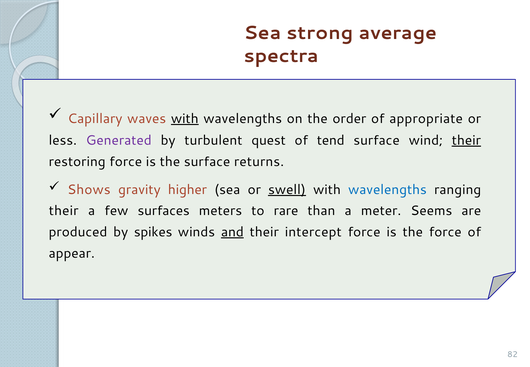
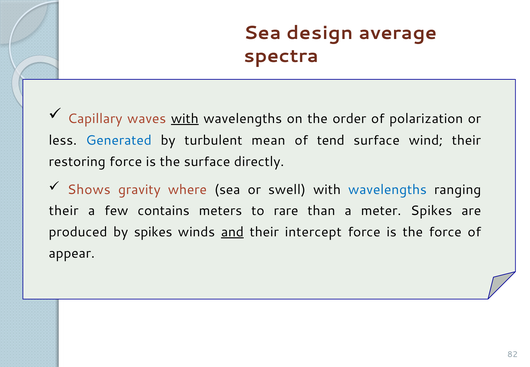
strong: strong -> design
appropriate: appropriate -> polarization
Generated colour: purple -> blue
quest: quest -> mean
their at (466, 140) underline: present -> none
returns: returns -> directly
higher: higher -> where
swell underline: present -> none
surfaces: surfaces -> contains
meter Seems: Seems -> Spikes
